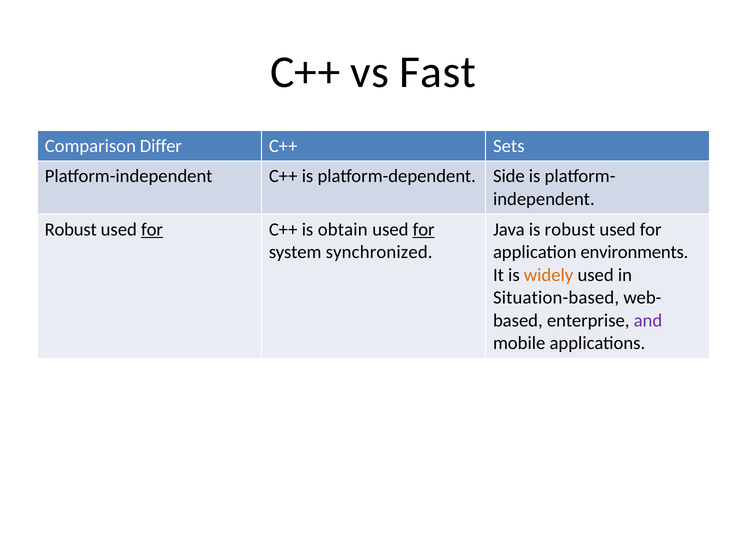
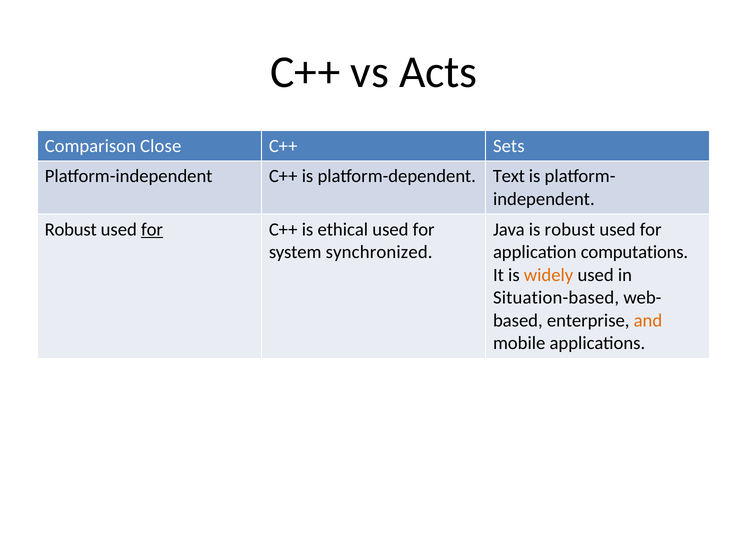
Fast: Fast -> Acts
Differ: Differ -> Close
Side: Side -> Text
obtain: obtain -> ethical
for at (424, 229) underline: present -> none
environments: environments -> computations
and colour: purple -> orange
